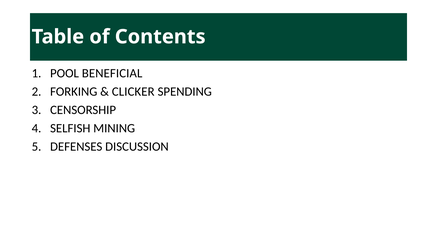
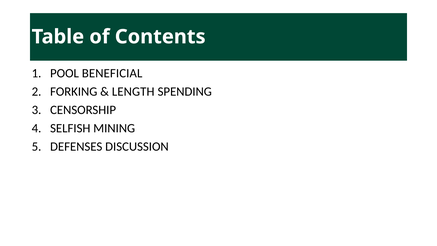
CLICKER: CLICKER -> LENGTH
